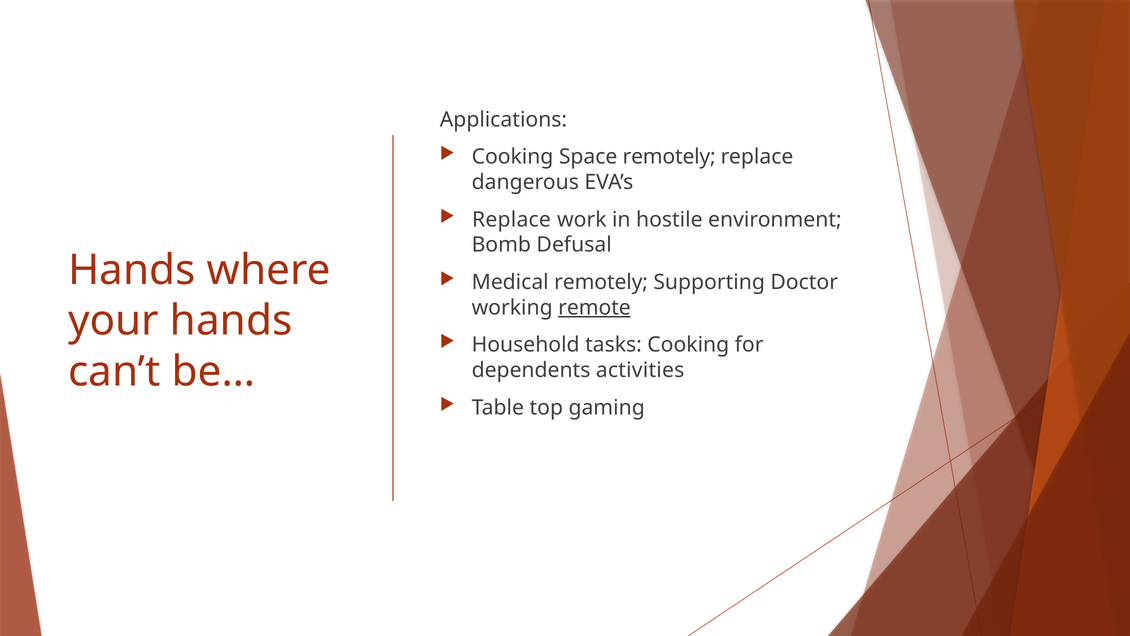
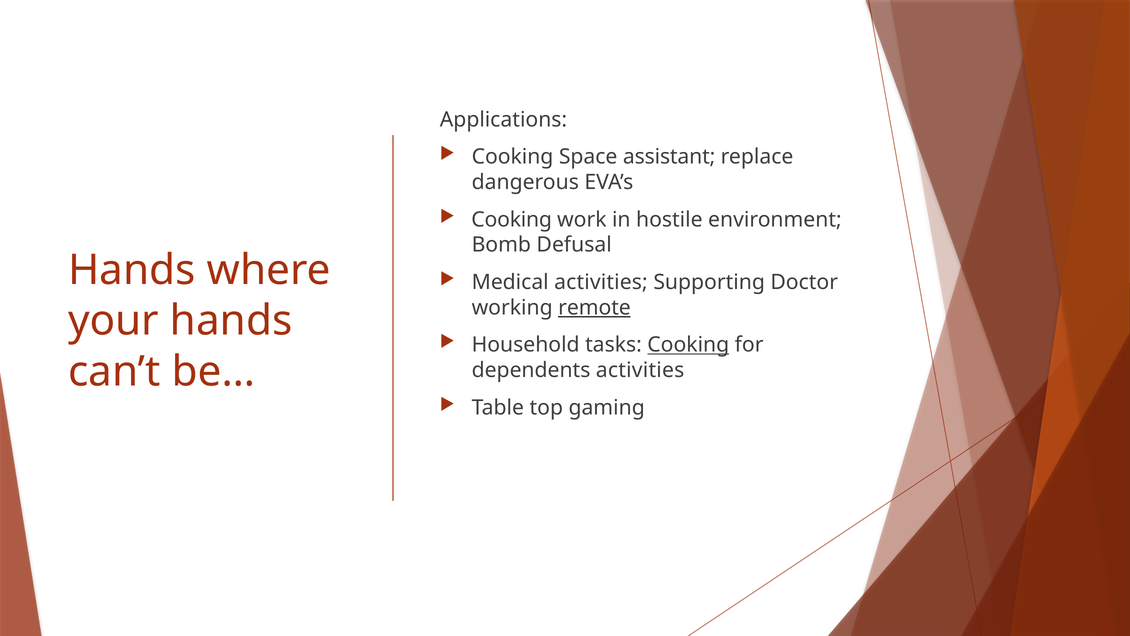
Space remotely: remotely -> assistant
Replace at (511, 219): Replace -> Cooking
Medical remotely: remotely -> activities
Cooking at (688, 345) underline: none -> present
